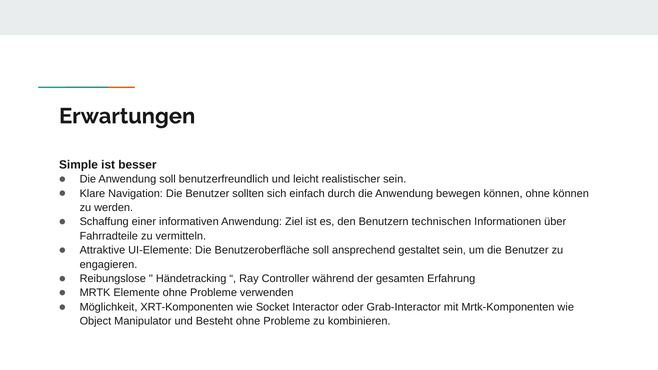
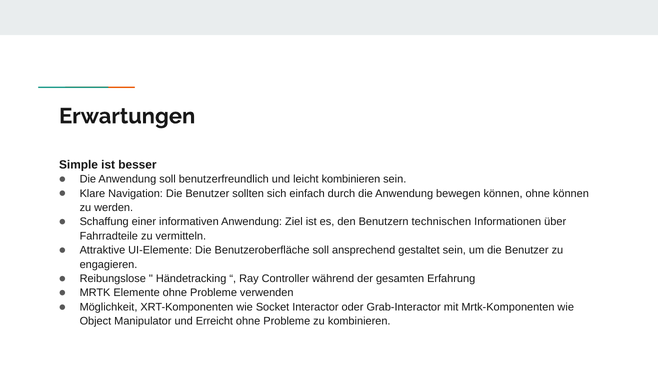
leicht realistischer: realistischer -> kombinieren
Besteht: Besteht -> Erreicht
